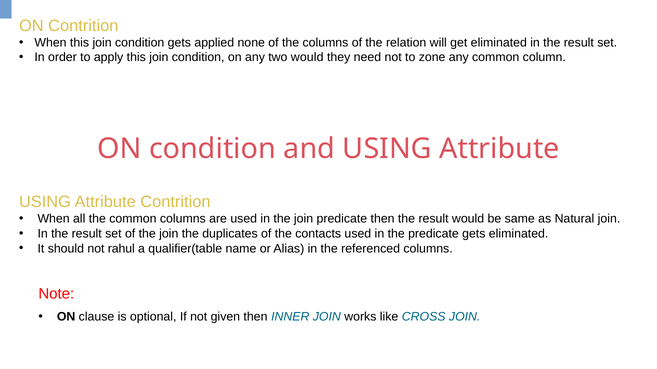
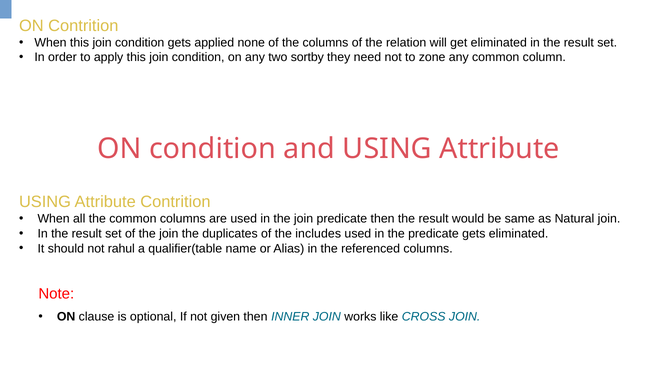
two would: would -> sortby
contacts: contacts -> includes
